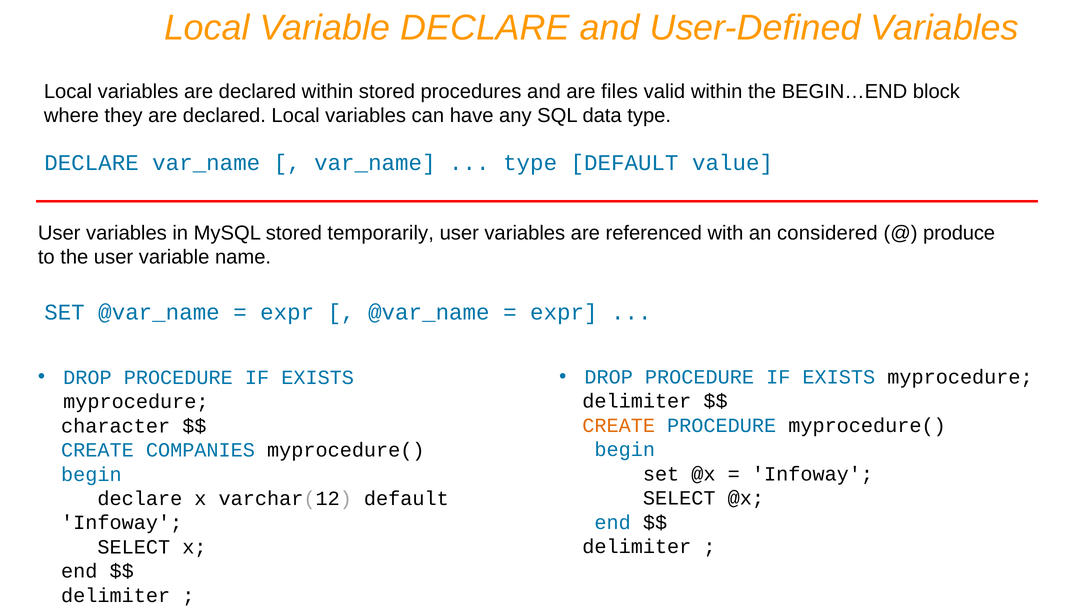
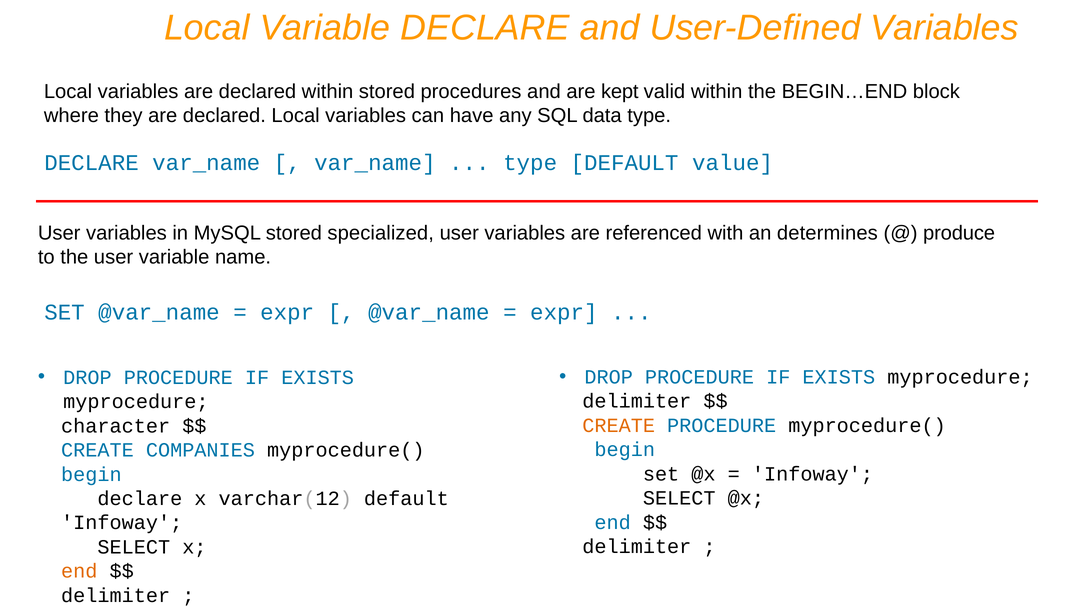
files: files -> kept
temporarily: temporarily -> specialized
considered: considered -> determines
end at (79, 571) colour: black -> orange
